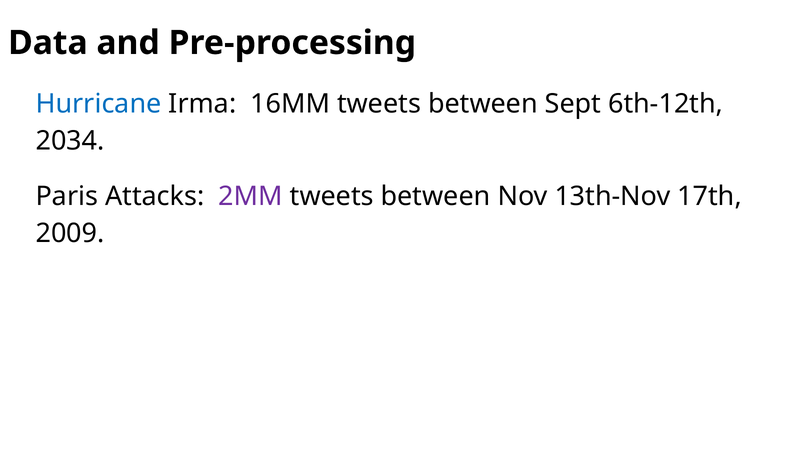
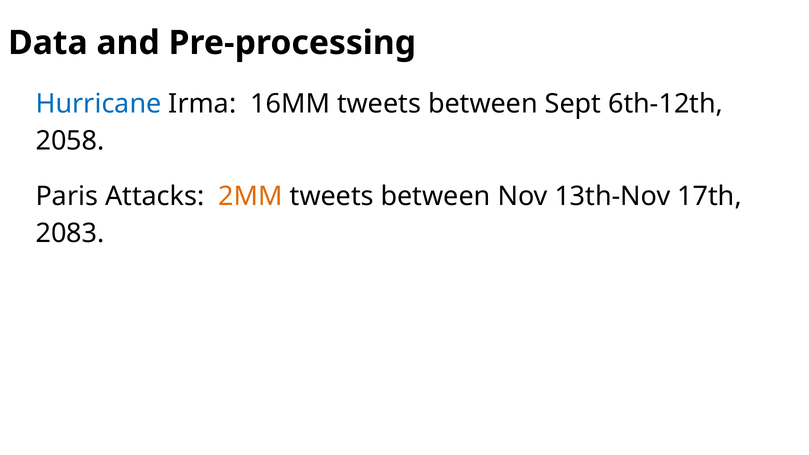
2034: 2034 -> 2058
2MM colour: purple -> orange
2009: 2009 -> 2083
